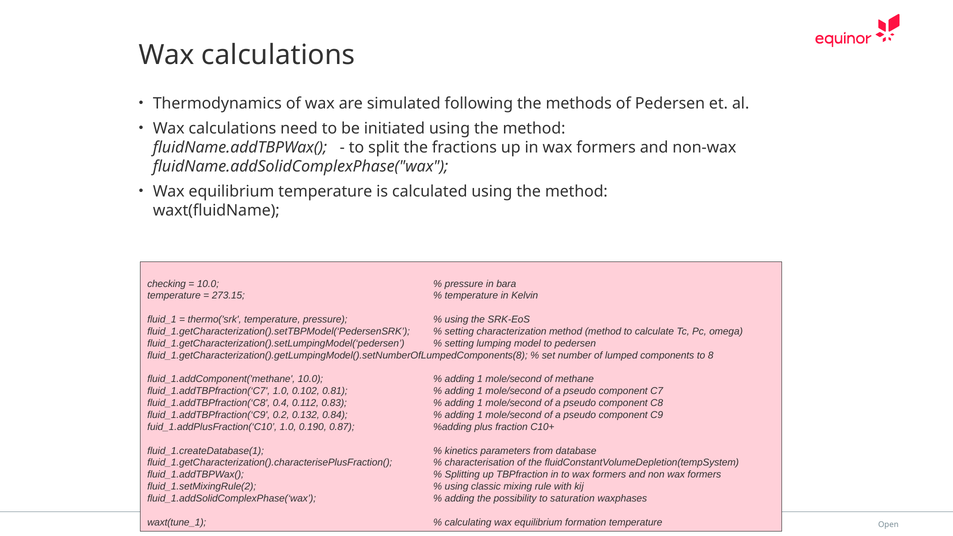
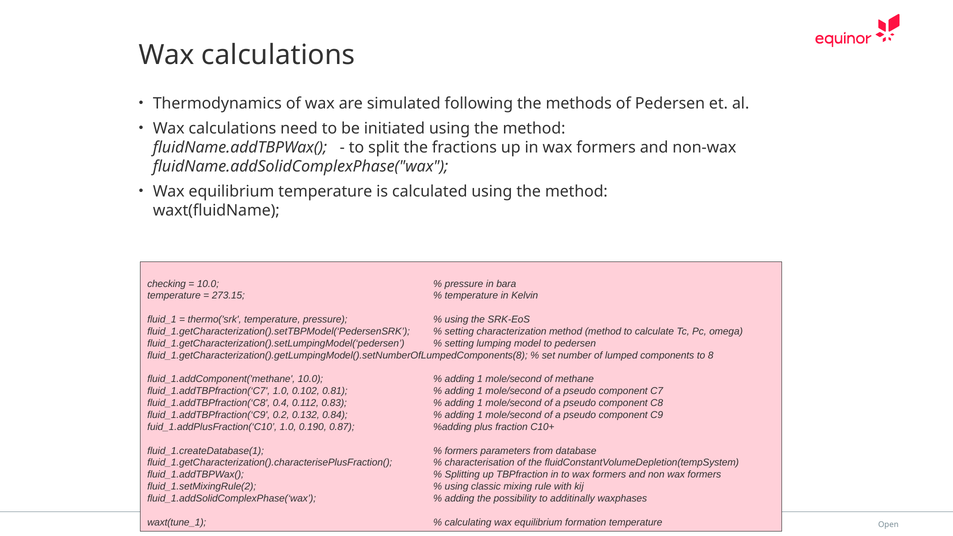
kinetics at (461, 451): kinetics -> formers
saturation: saturation -> additinally
